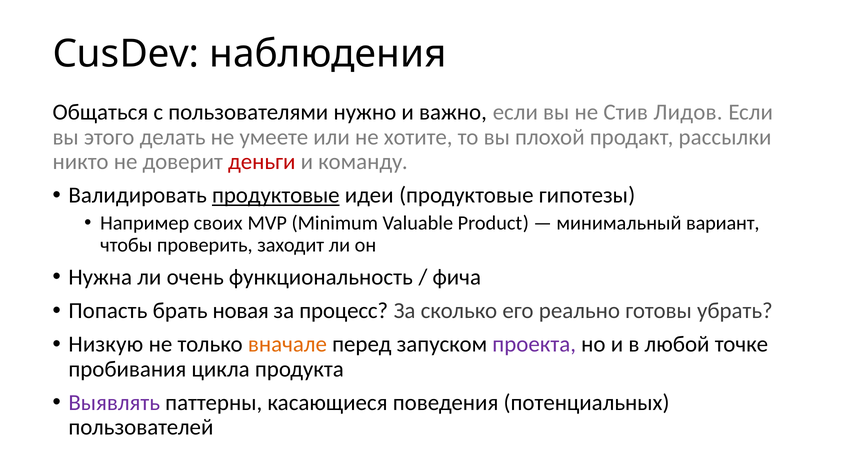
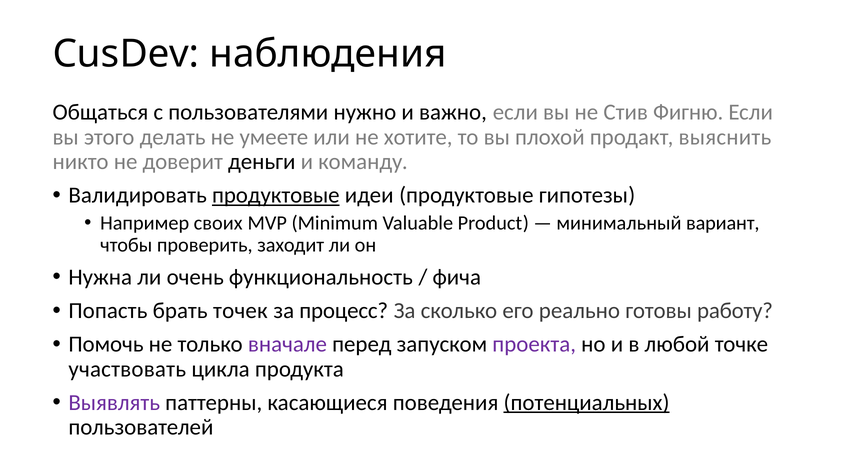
Лидов: Лидов -> Фигню
рассылки: рассылки -> выяснить
деньги colour: red -> black
новая: новая -> точек
убрать: убрать -> работу
Низкую: Низкую -> Помочь
вначале colour: orange -> purple
пробивания: пробивания -> участвовать
потенциальных underline: none -> present
